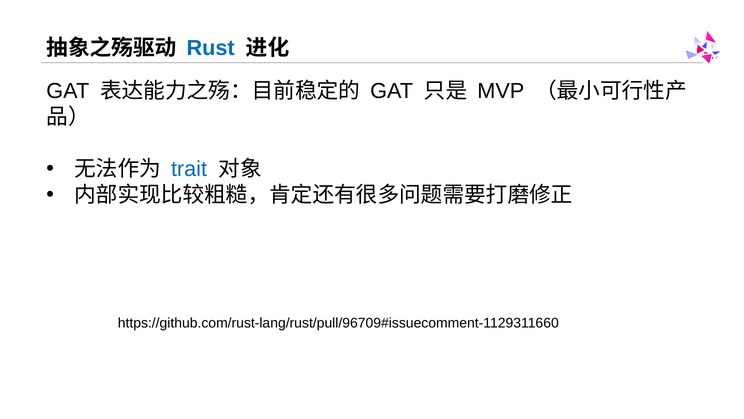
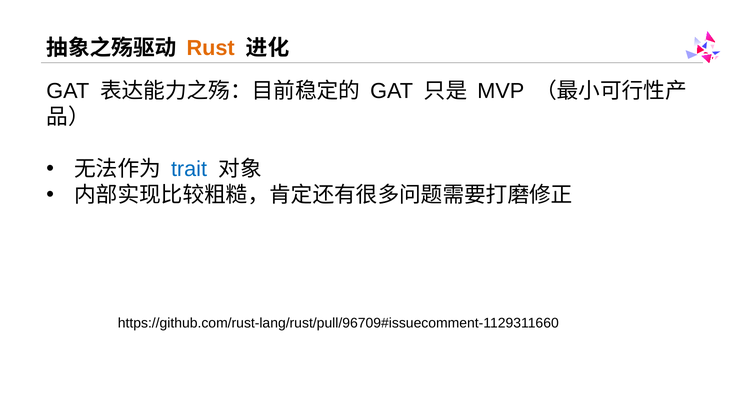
Rust colour: blue -> orange
